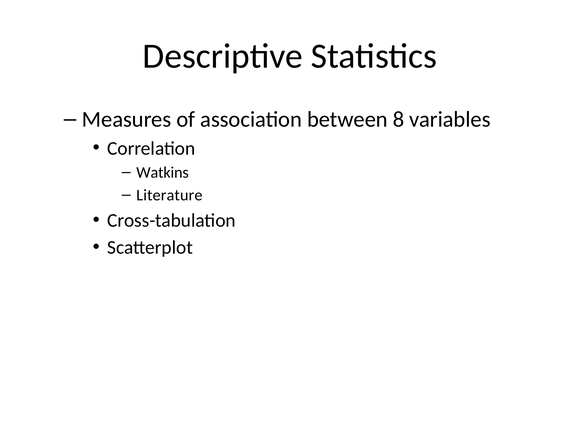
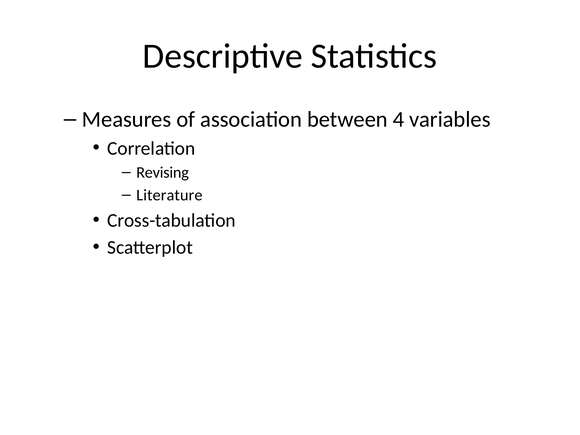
8: 8 -> 4
Watkins: Watkins -> Revising
